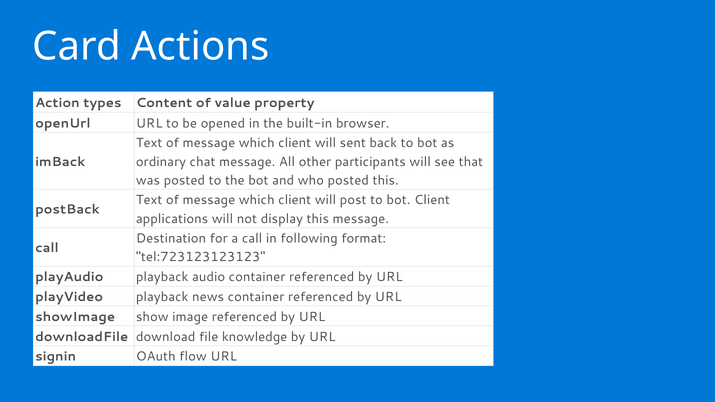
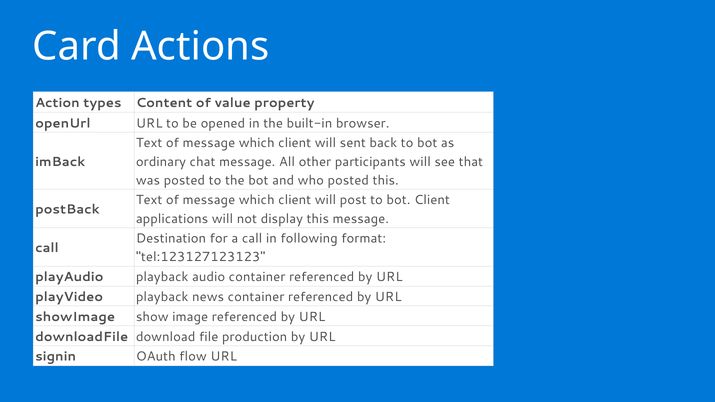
tel:723123123123: tel:723123123123 -> tel:123127123123
knowledge: knowledge -> production
